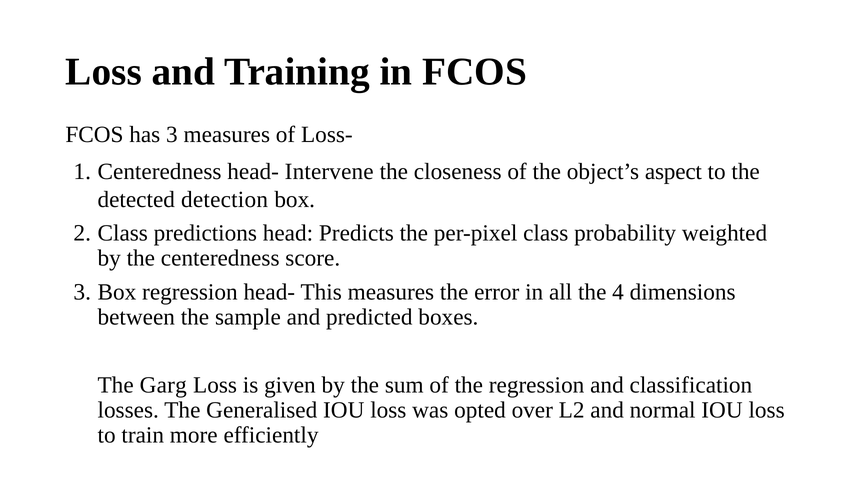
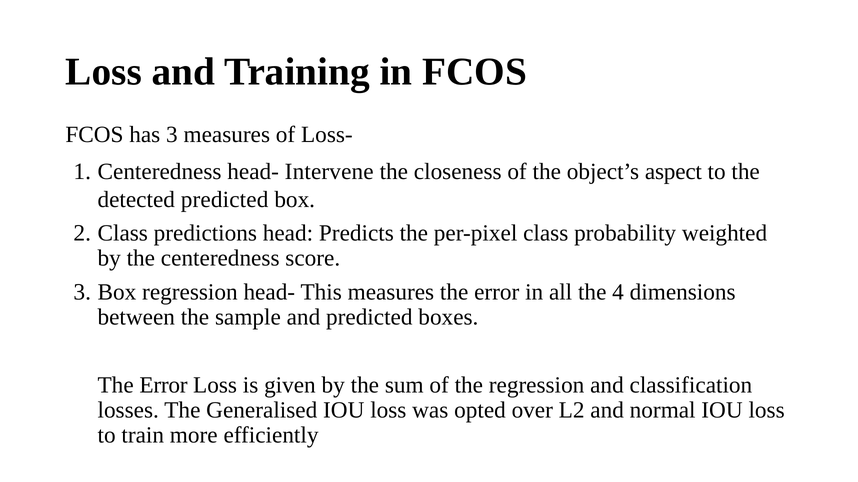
detected detection: detection -> predicted
Garg at (163, 386): Garg -> Error
